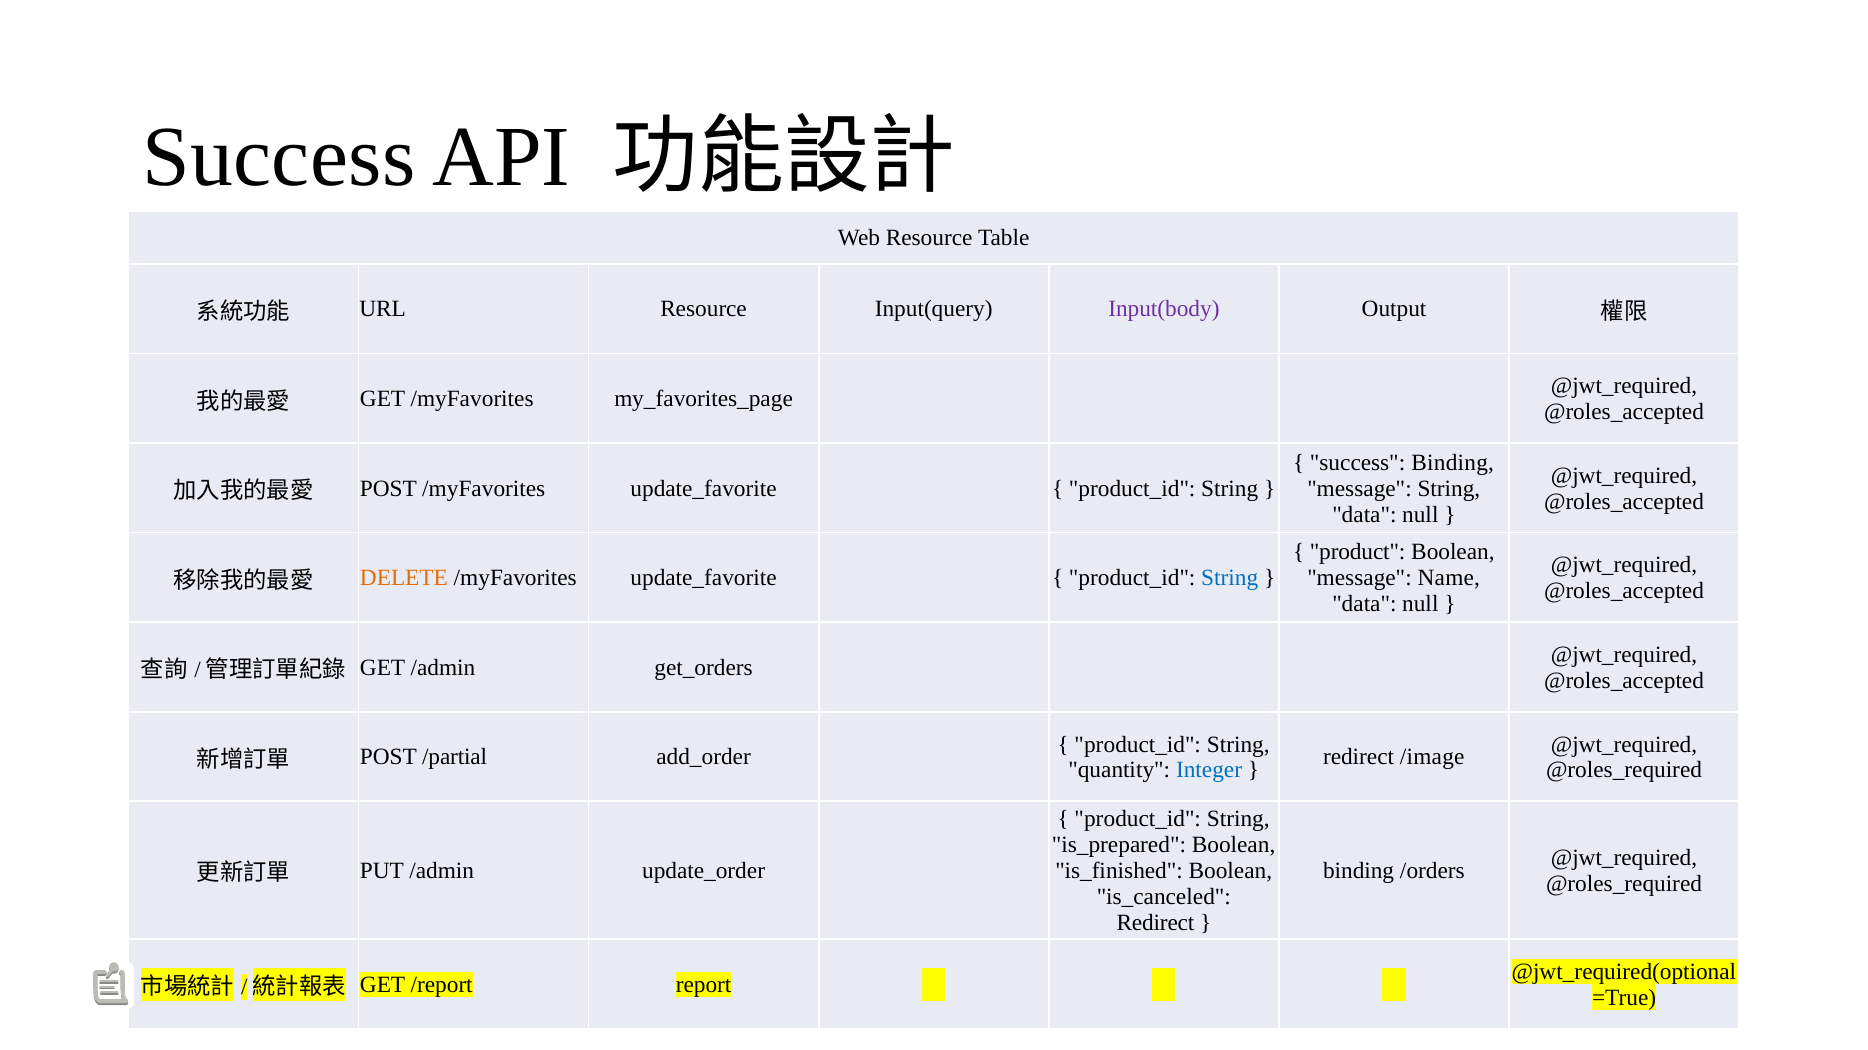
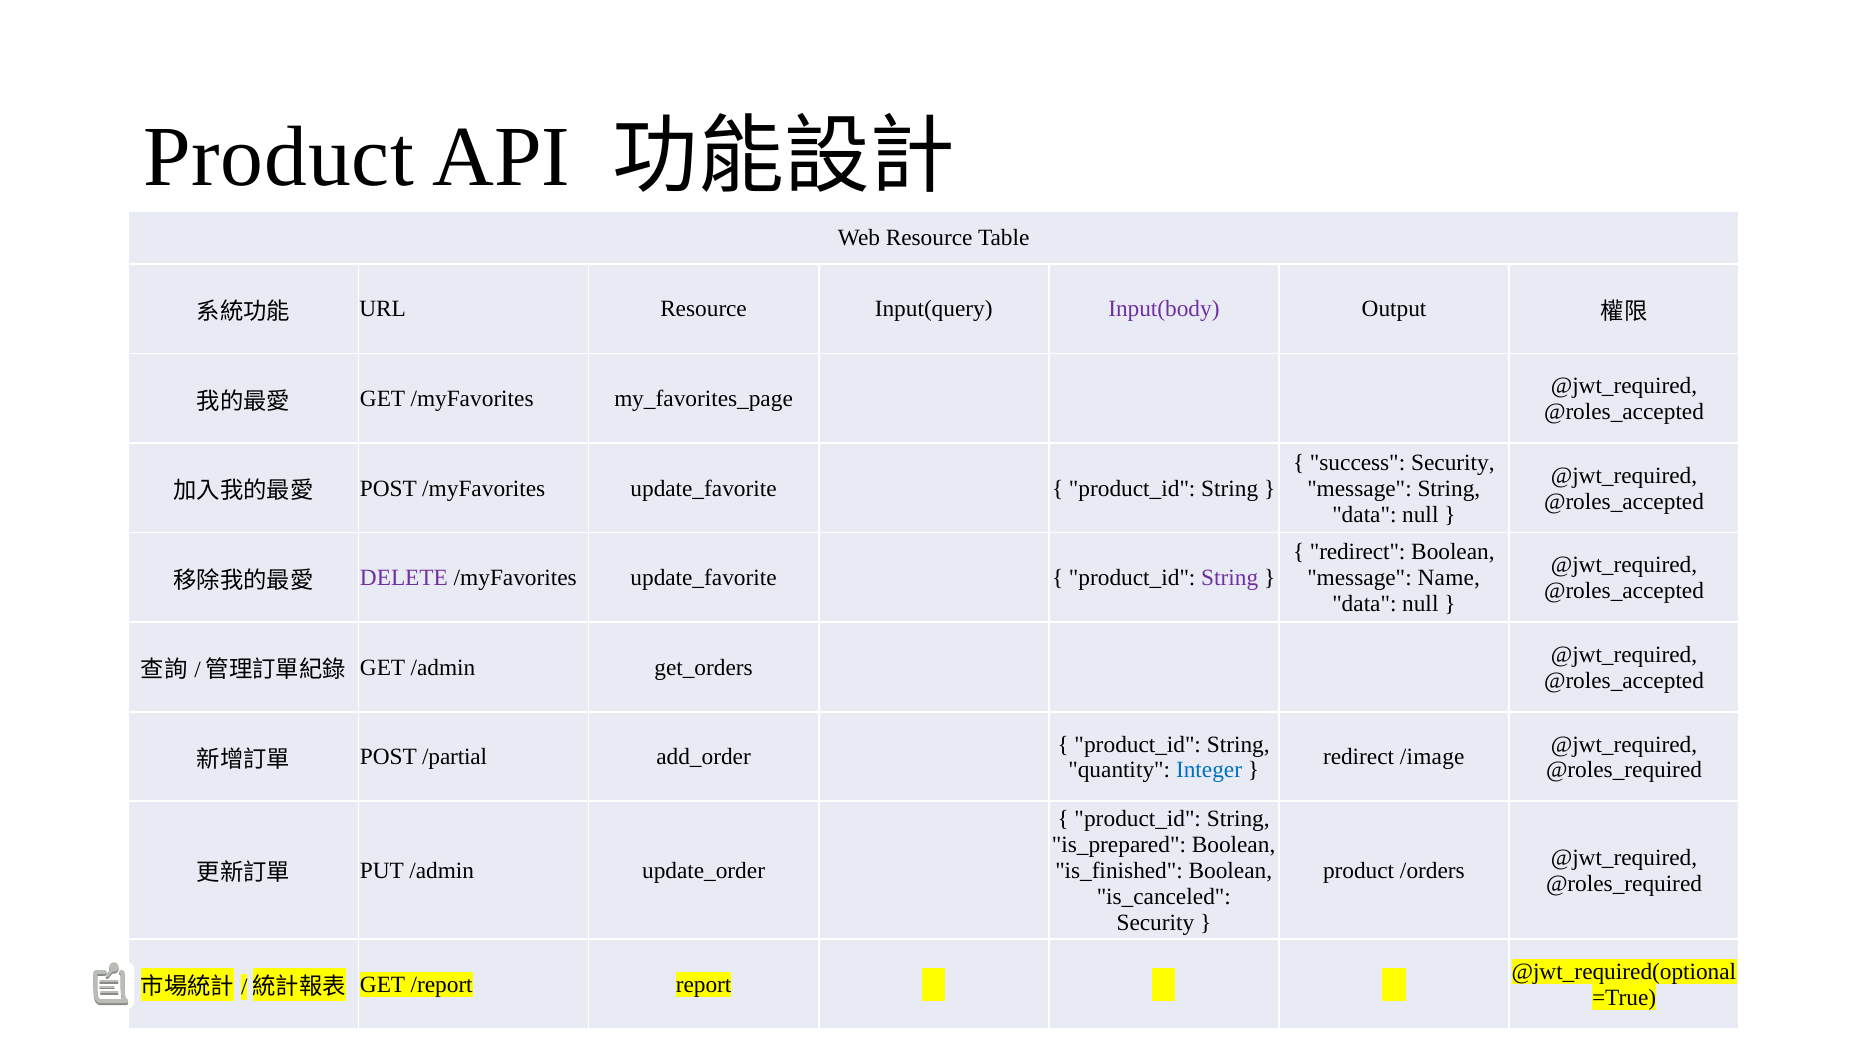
Success at (279, 157): Success -> Product
success Binding: Binding -> Security
product at (1358, 553): product -> redirect
DELETE colour: orange -> purple
String at (1230, 579) colour: blue -> purple
binding at (1359, 872): binding -> product
Redirect at (1155, 923): Redirect -> Security
